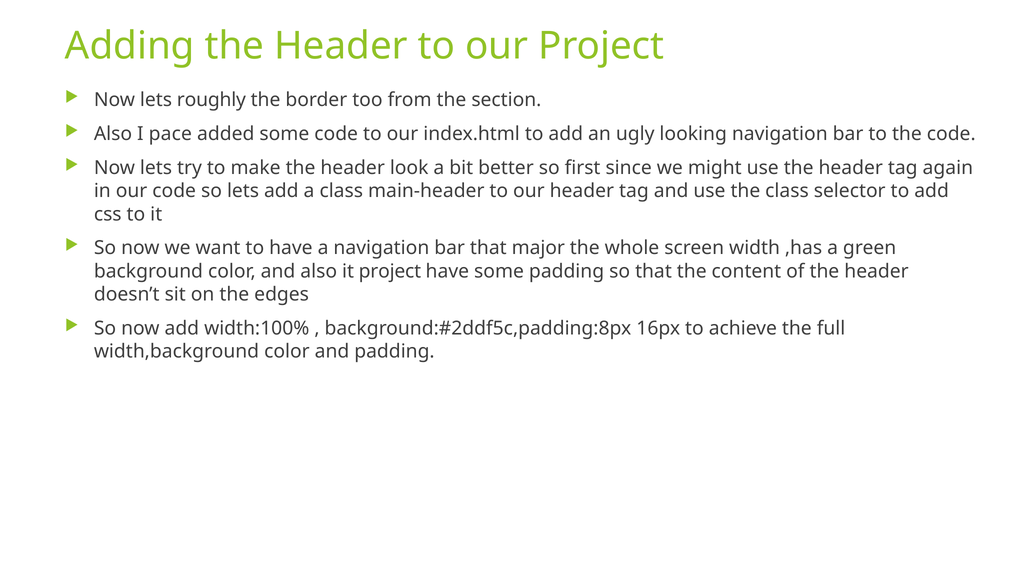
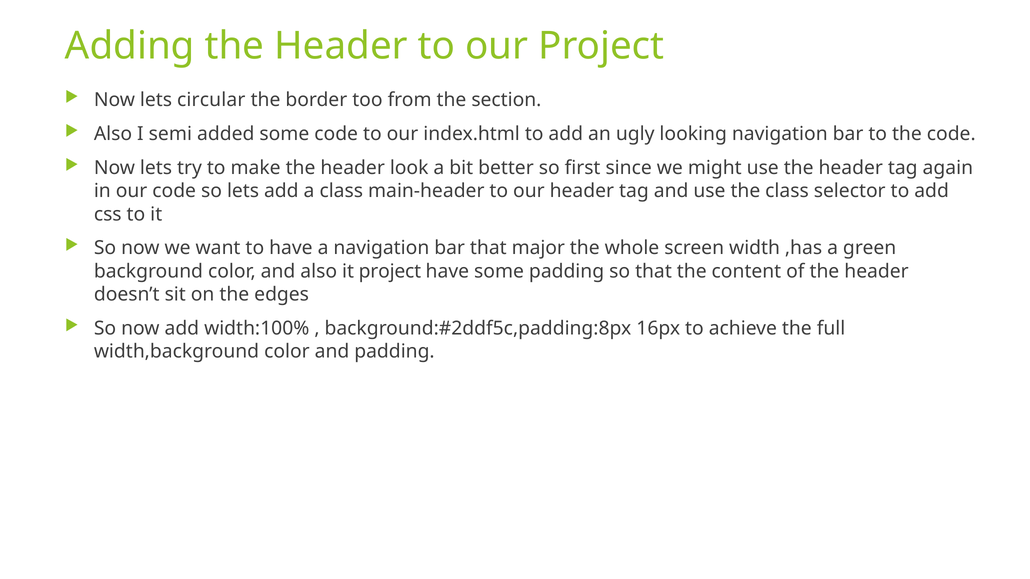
roughly: roughly -> circular
pace: pace -> semi
